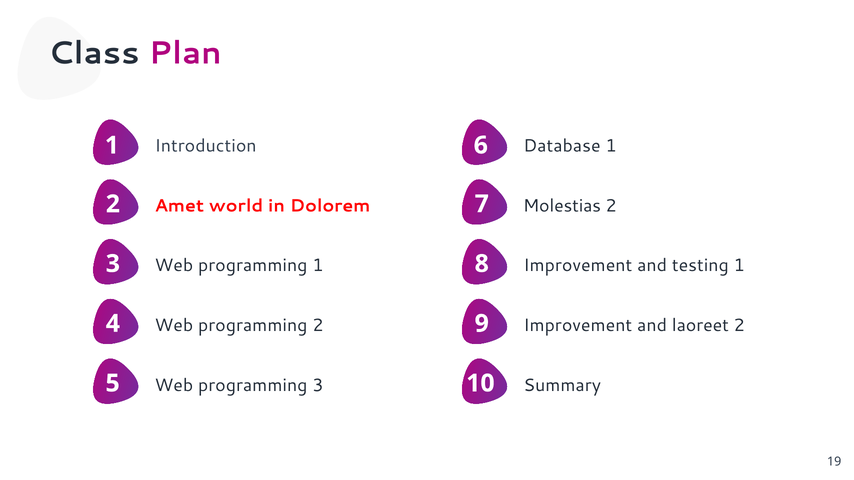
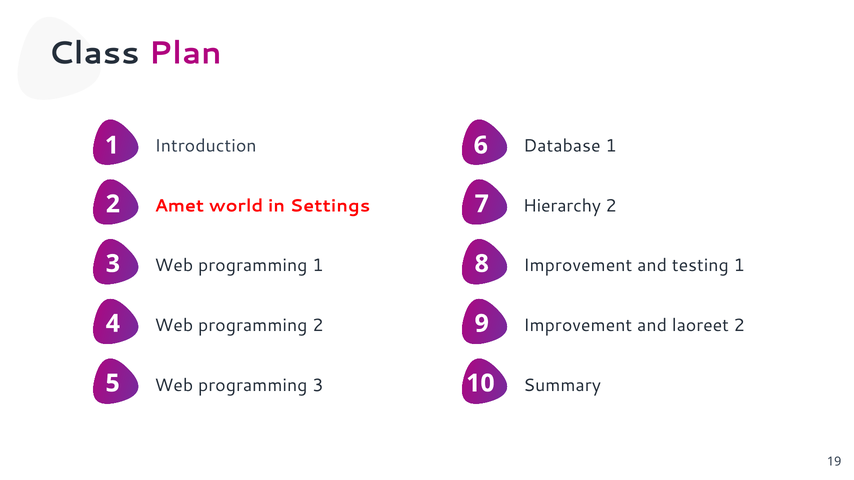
Dolorem: Dolorem -> Settings
Molestias: Molestias -> Hierarchy
